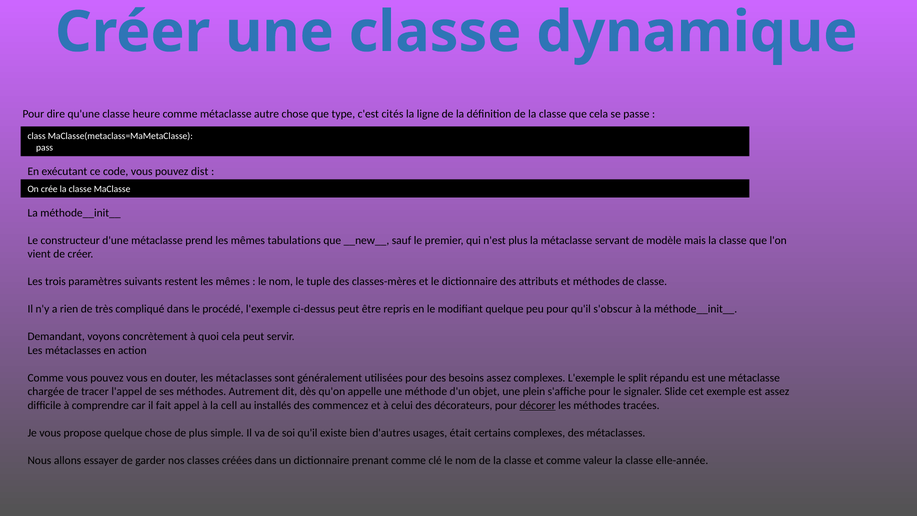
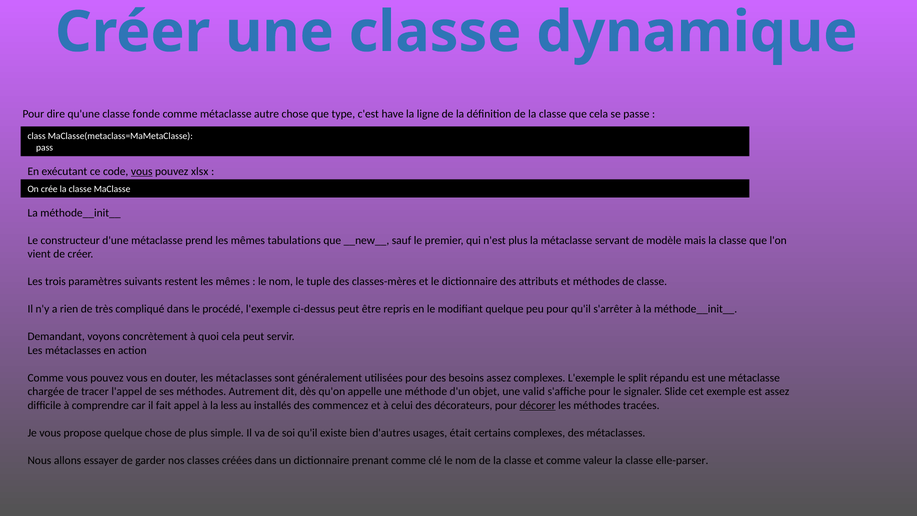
heure: heure -> fonde
cités: cités -> have
vous at (142, 171) underline: none -> present
dist: dist -> xlsx
s'obscur: s'obscur -> s'arrêter
plein: plein -> valid
cell: cell -> less
elle-année: elle-année -> elle-parser
